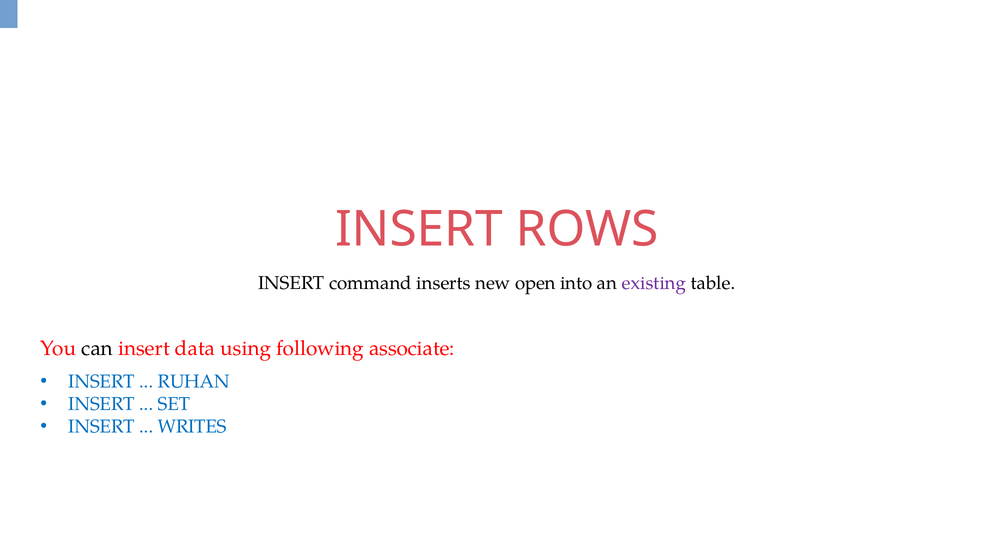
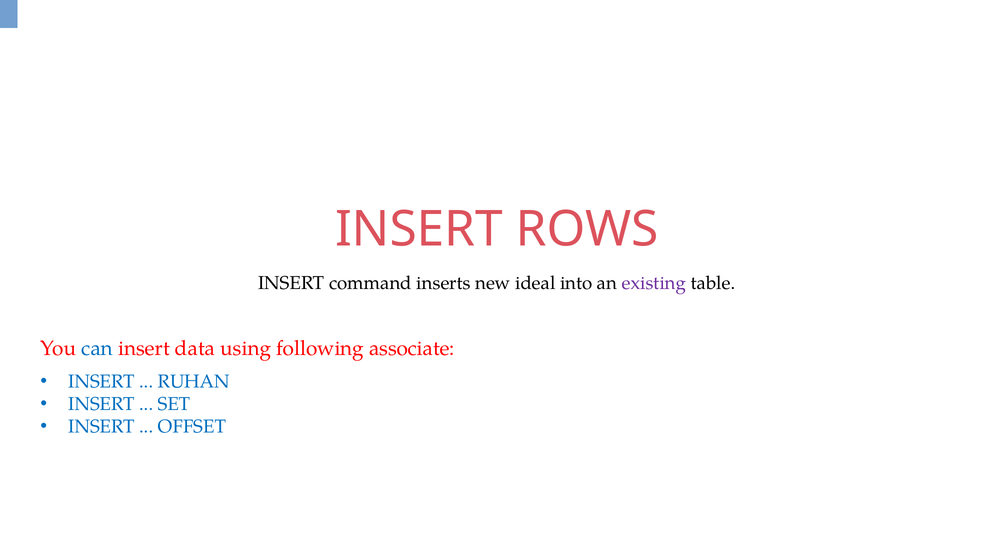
open: open -> ideal
can colour: black -> blue
WRITES: WRITES -> OFFSET
